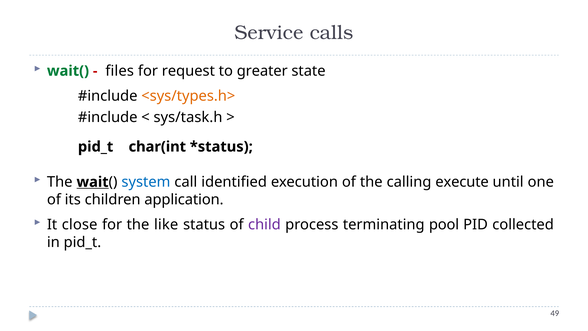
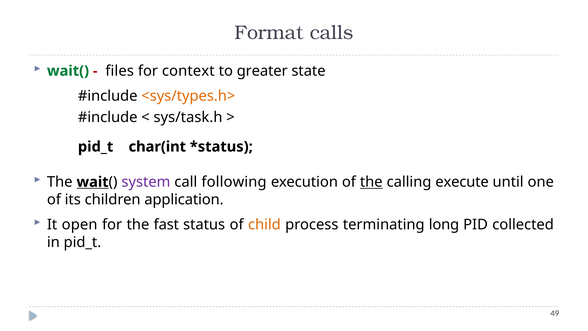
Service: Service -> Format
request: request -> context
system colour: blue -> purple
identified: identified -> following
the at (371, 182) underline: none -> present
close: close -> open
like: like -> fast
child colour: purple -> orange
pool: pool -> long
